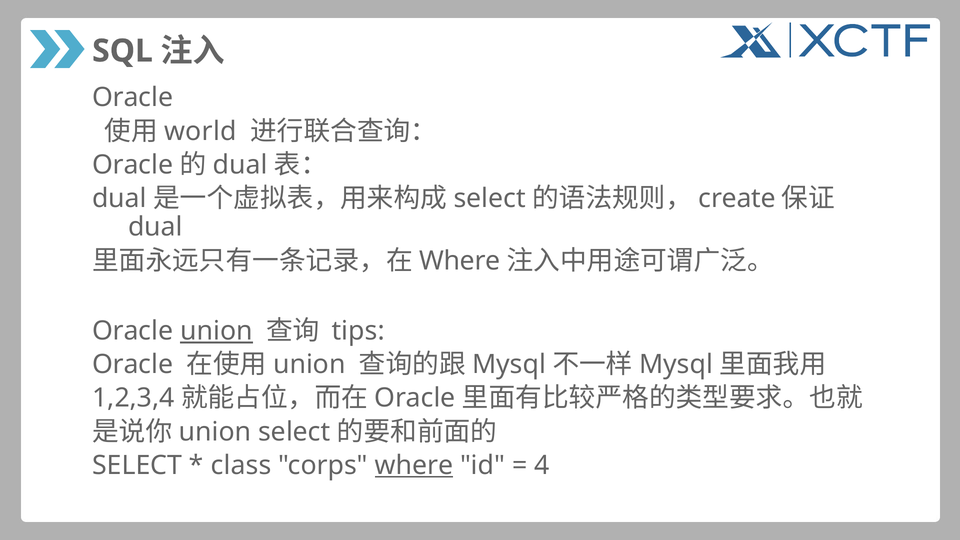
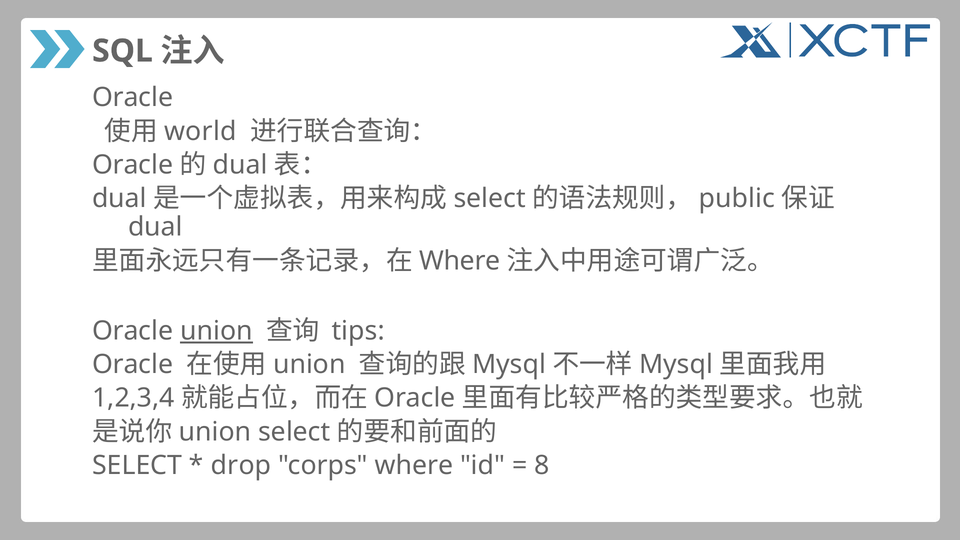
create: create -> public
class: class -> drop
where at (414, 465) underline: present -> none
4: 4 -> 8
